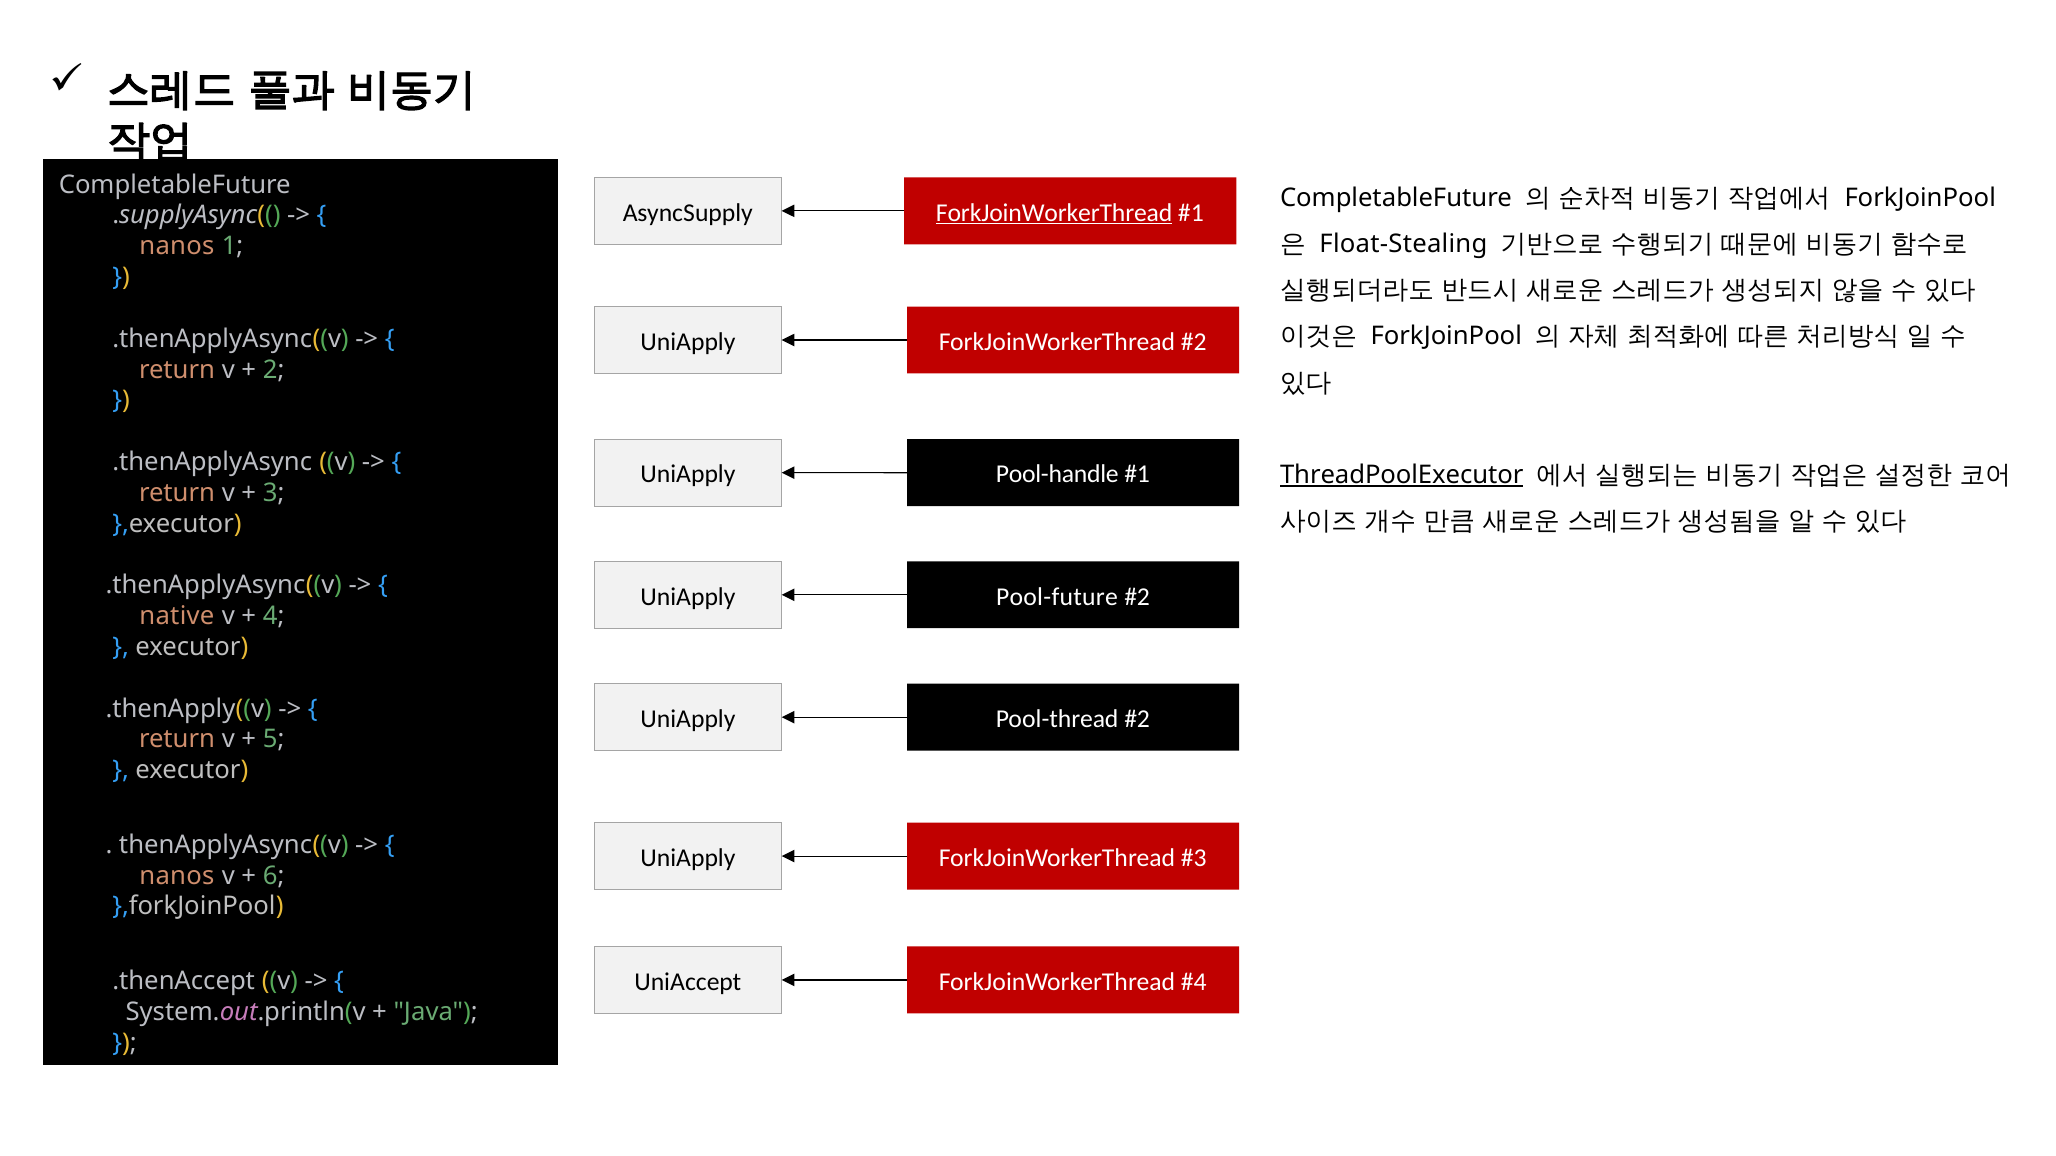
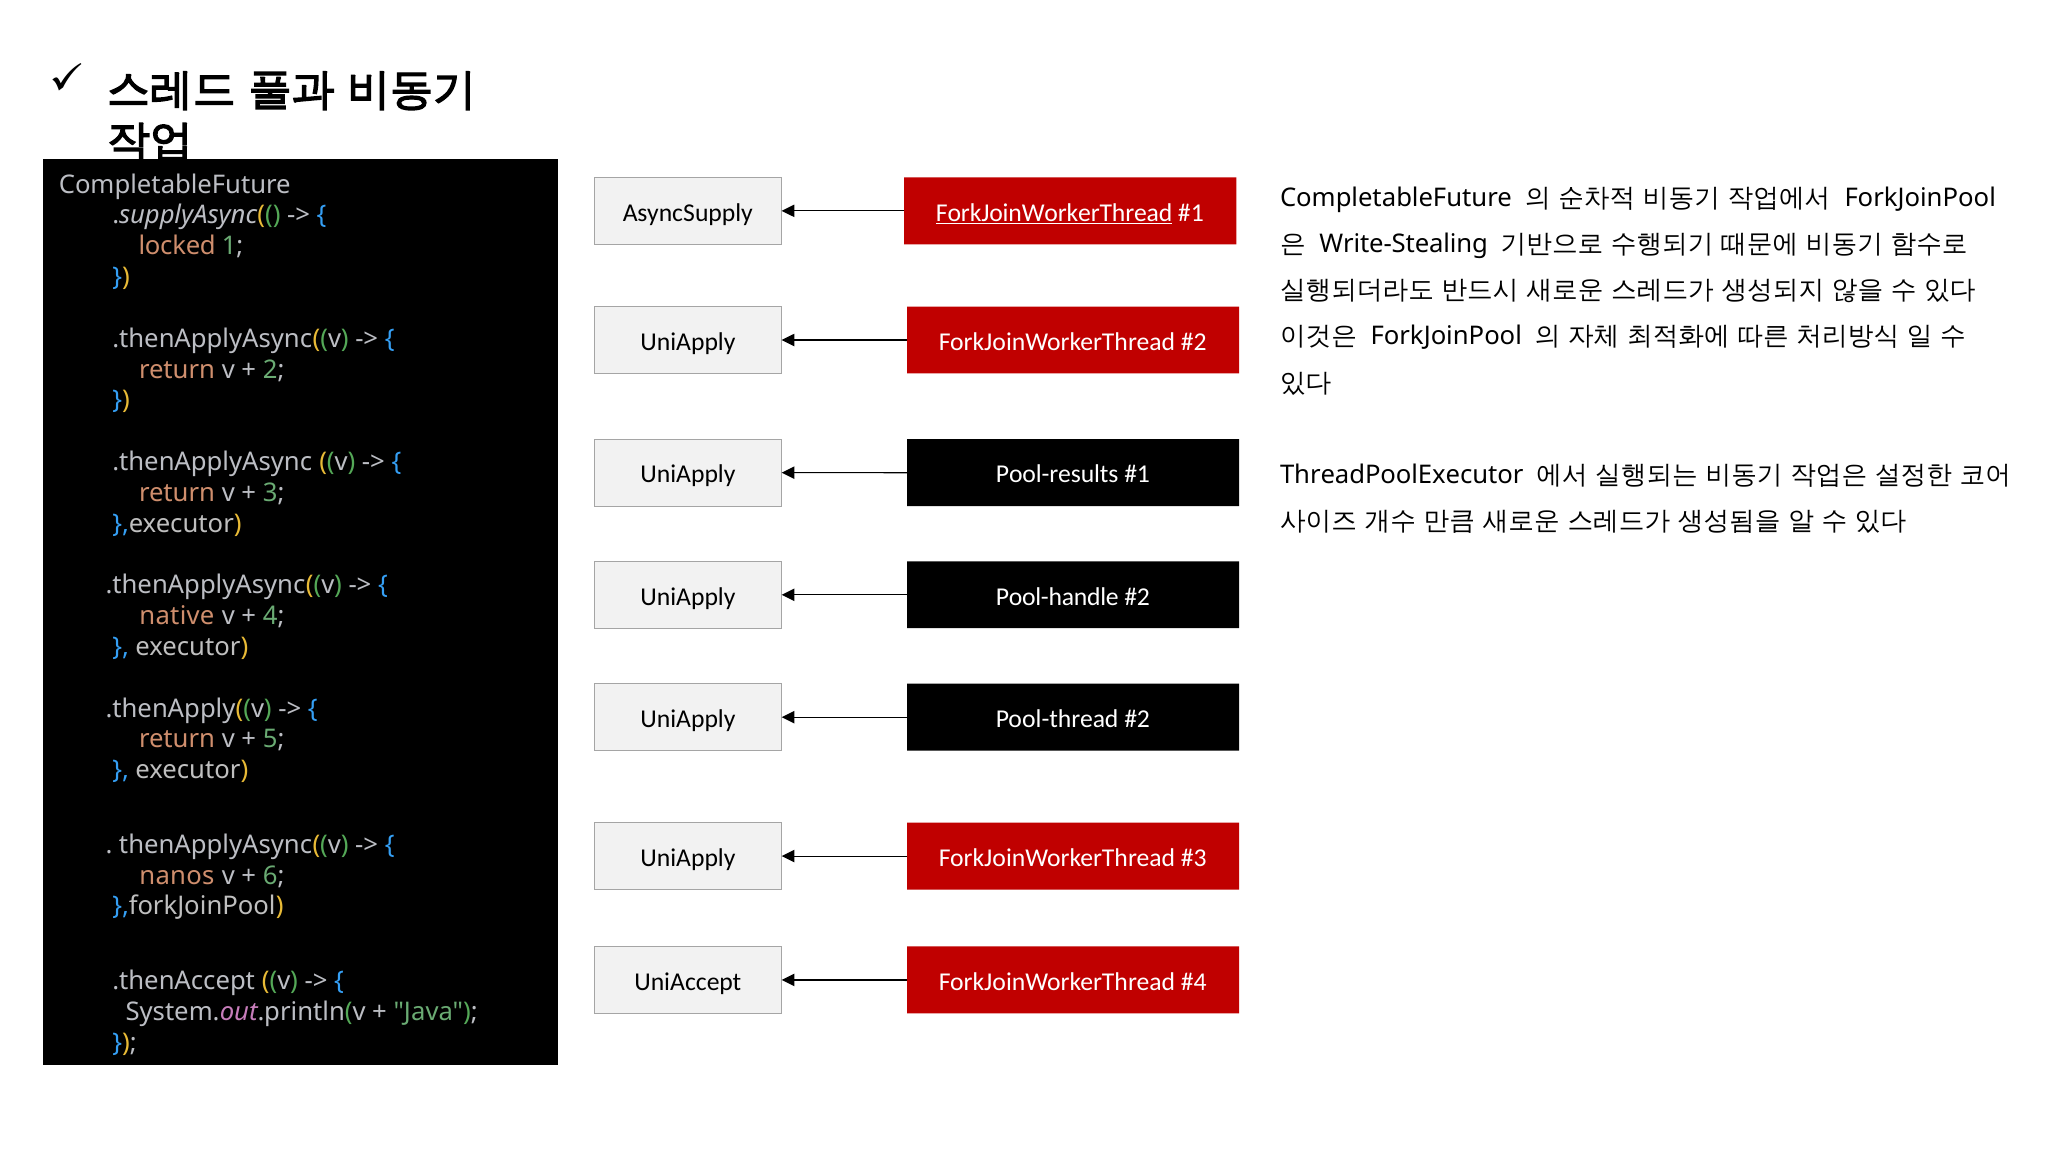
Float-Stealing: Float-Stealing -> Write-Stealing
nanos at (177, 246): nanos -> locked
Pool-handle: Pool-handle -> Pool-results
ThreadPoolExecutor underline: present -> none
Pool-future: Pool-future -> Pool-handle
